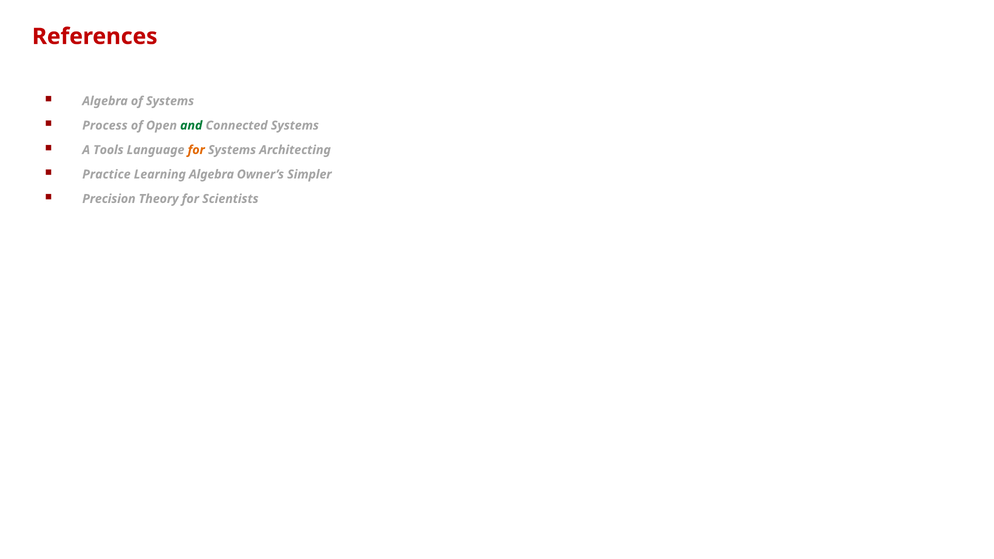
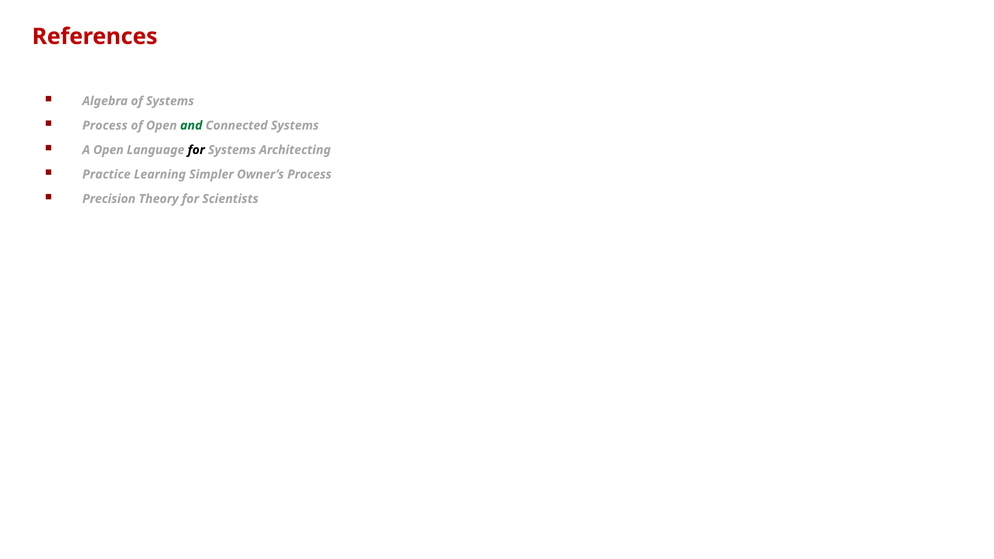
A Tools: Tools -> Open
for at (196, 150) colour: orange -> black
Learning Algebra: Algebra -> Simpler
Owner’s Simpler: Simpler -> Process
